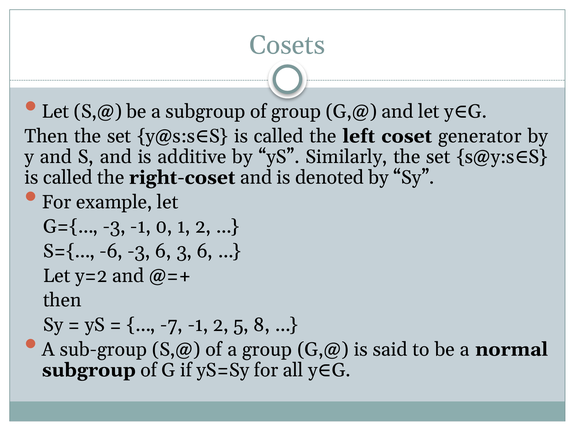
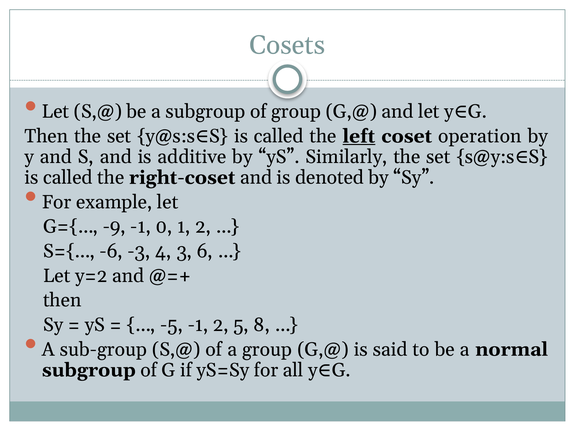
left underline: none -> present
generator: generator -> operation
G={… -3: -3 -> -9
-3 6: 6 -> 4
-7: -7 -> -5
